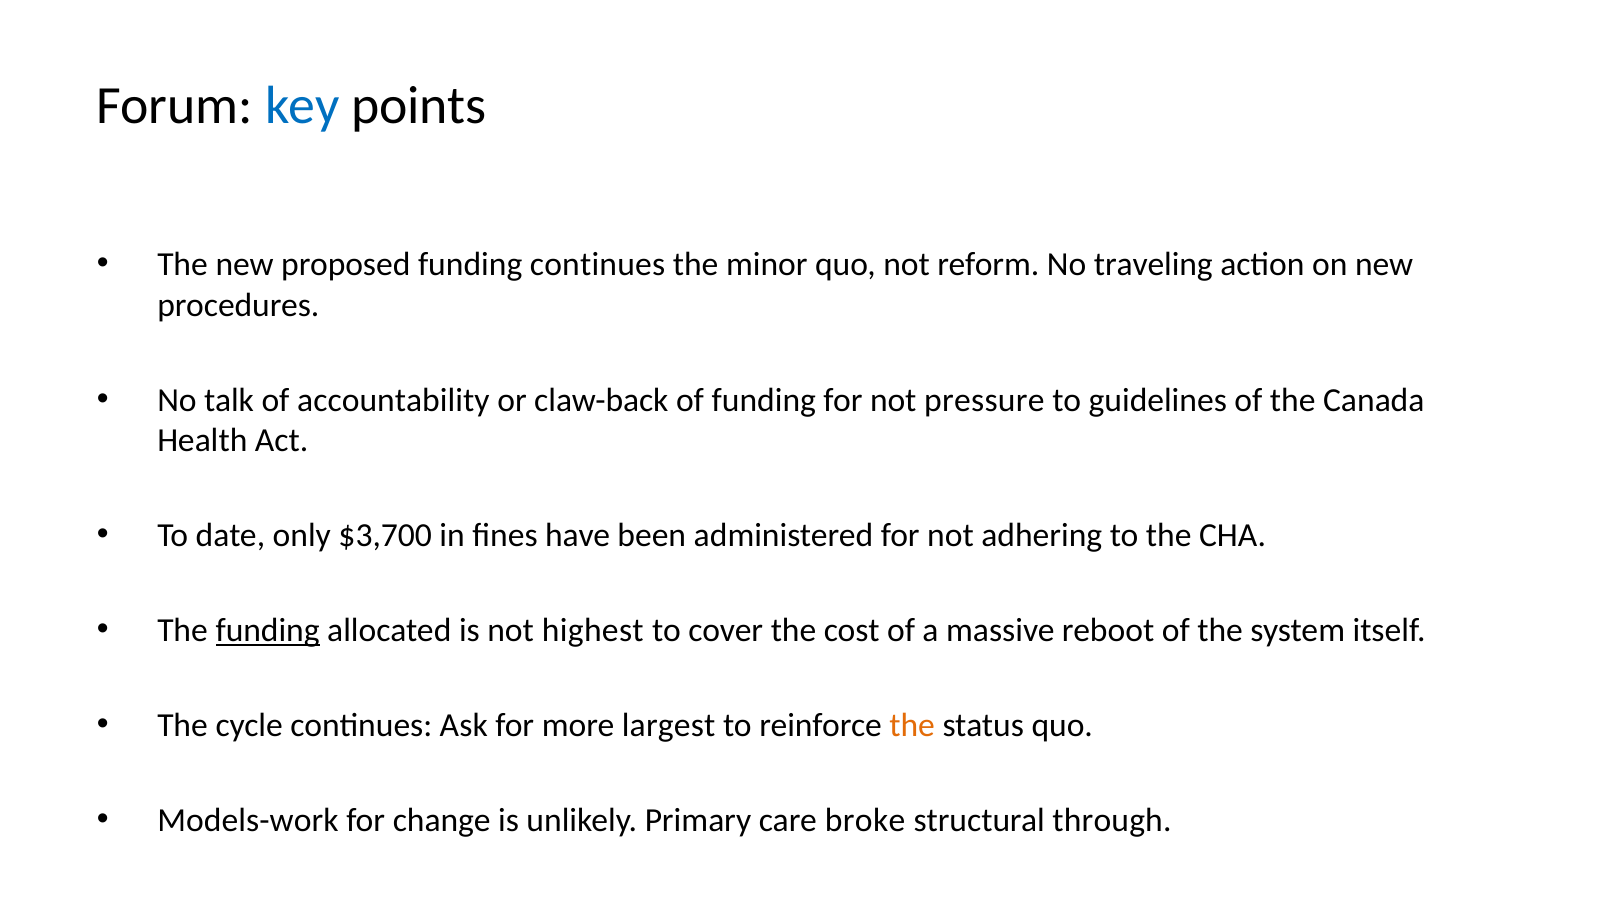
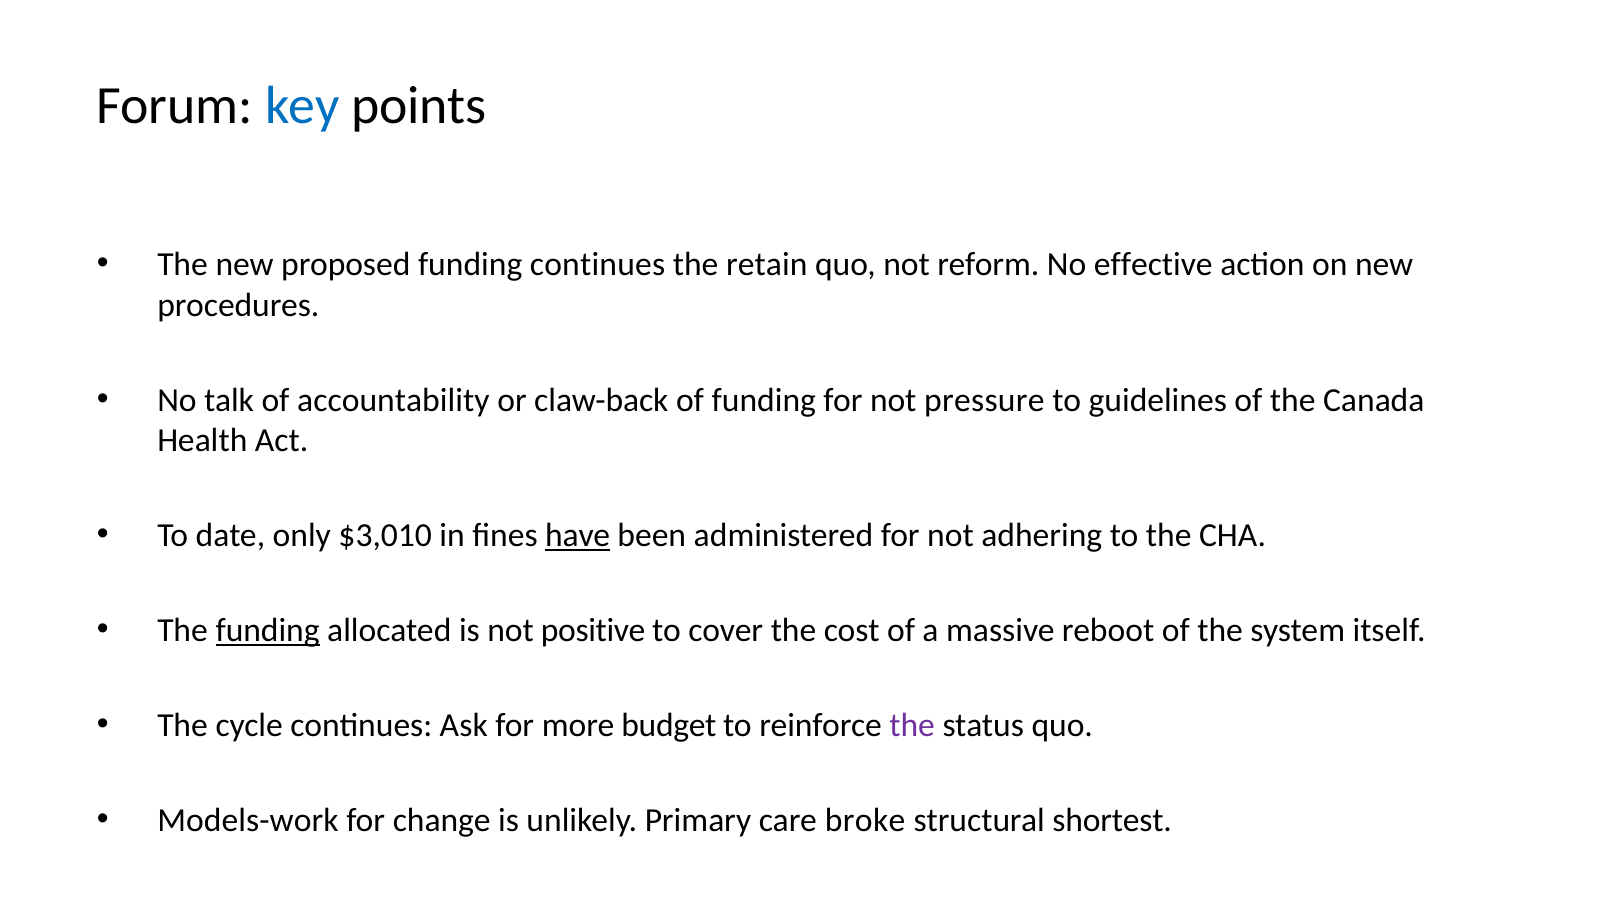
minor: minor -> retain
traveling: traveling -> effective
$3,700: $3,700 -> $3,010
have underline: none -> present
highest: highest -> positive
largest: largest -> budget
the at (912, 726) colour: orange -> purple
through: through -> shortest
